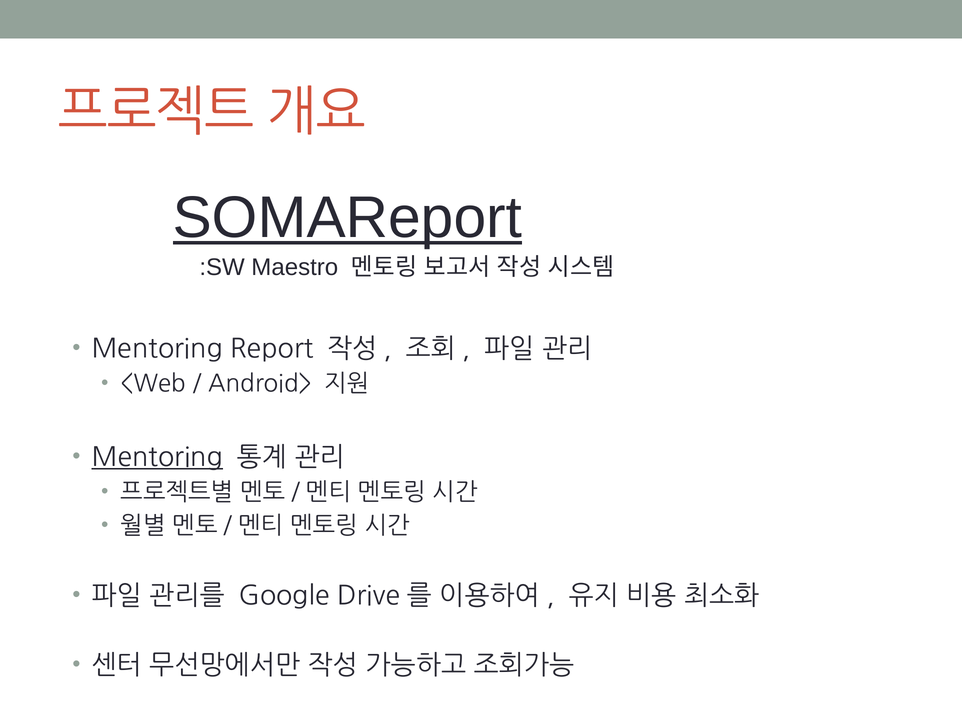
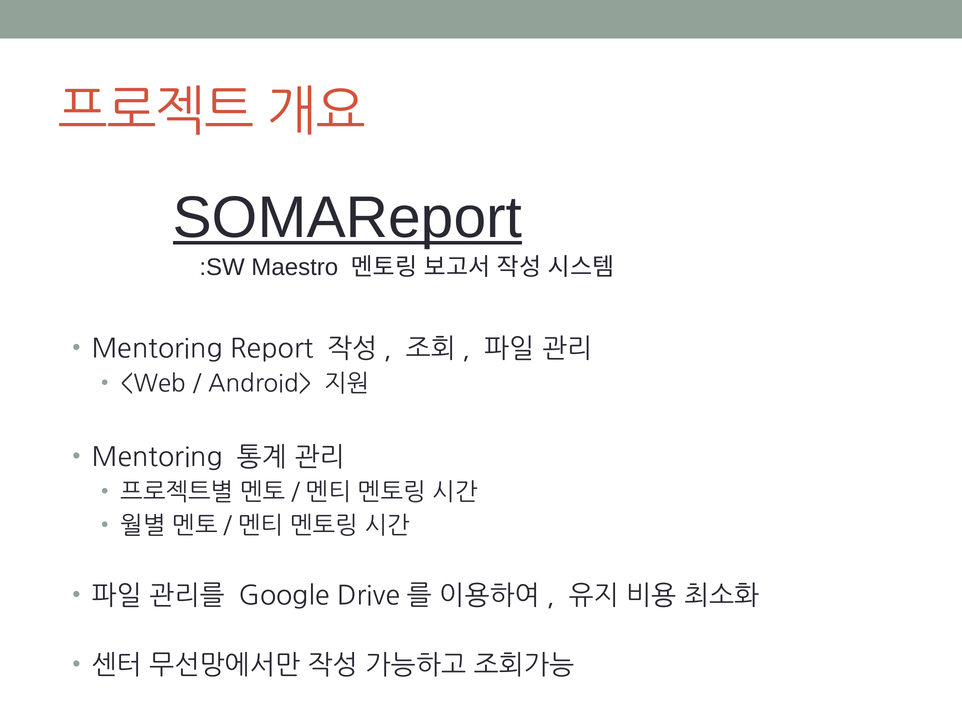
Mentoring at (157, 458) underline: present -> none
